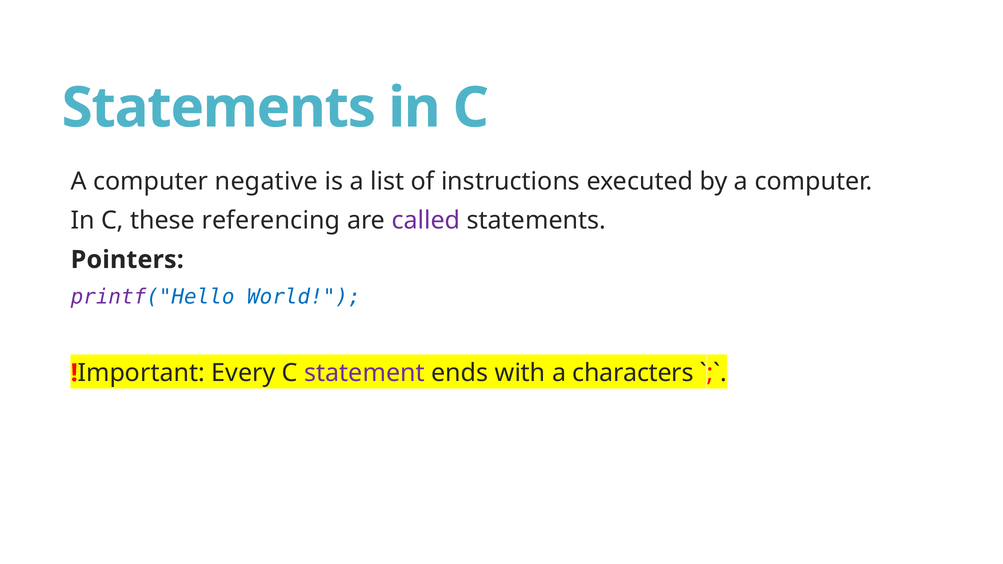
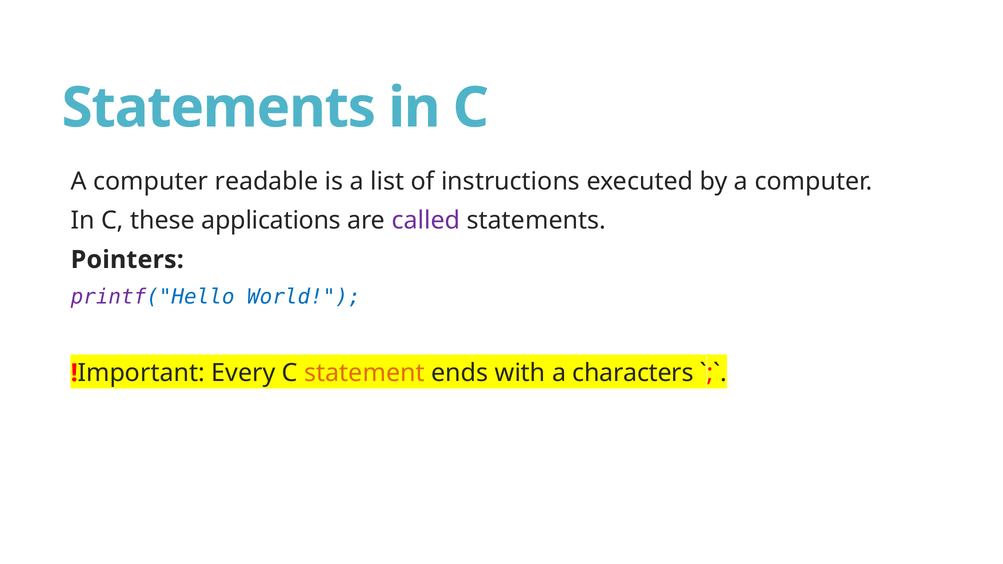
negative: negative -> readable
referencing: referencing -> applications
statement colour: purple -> orange
